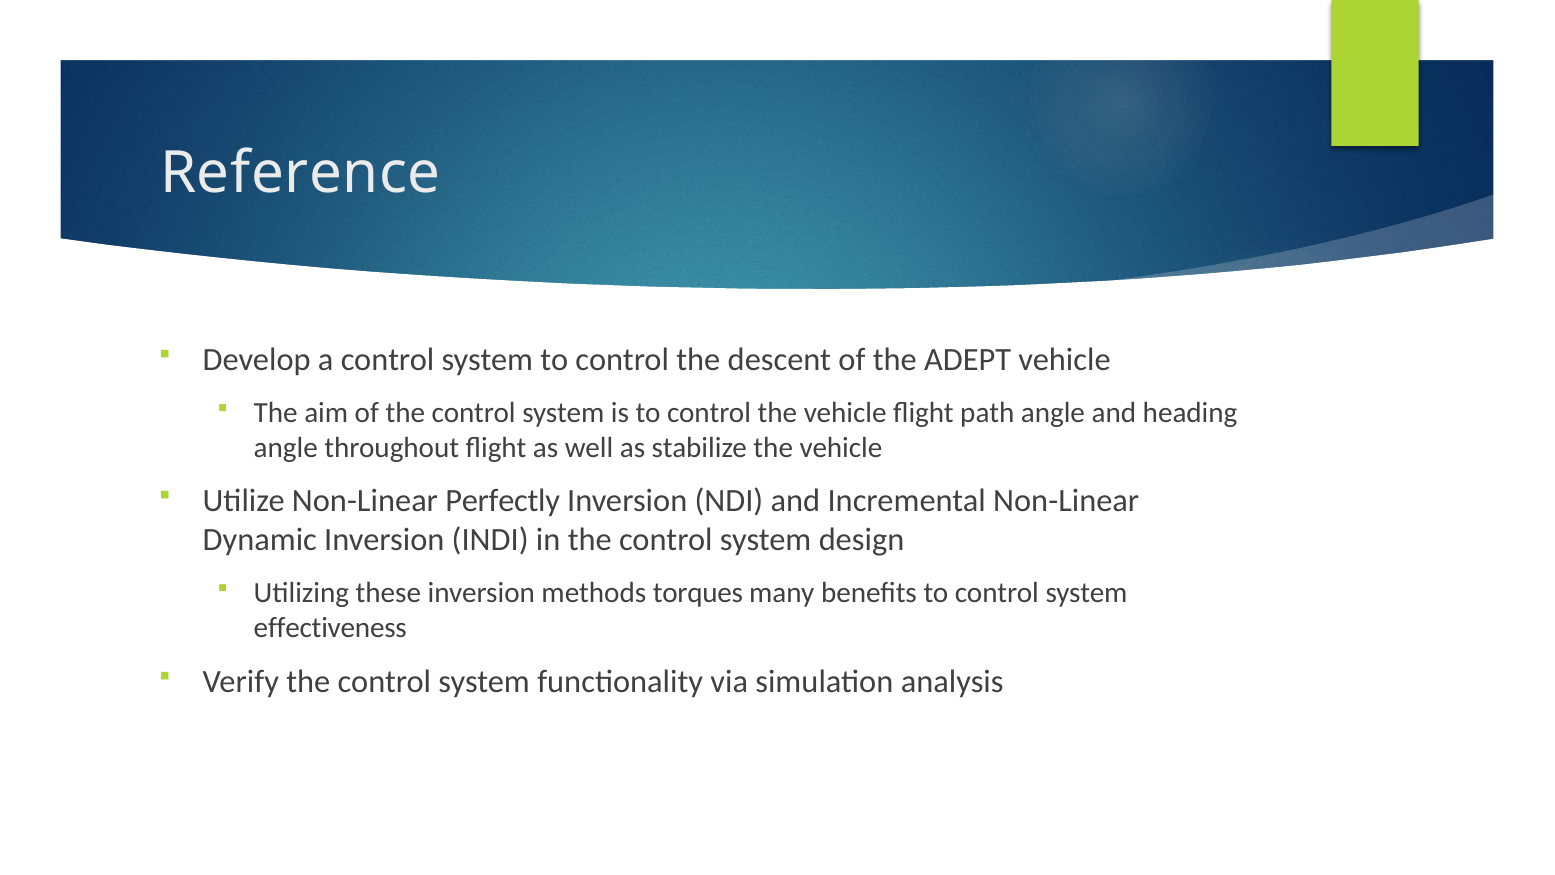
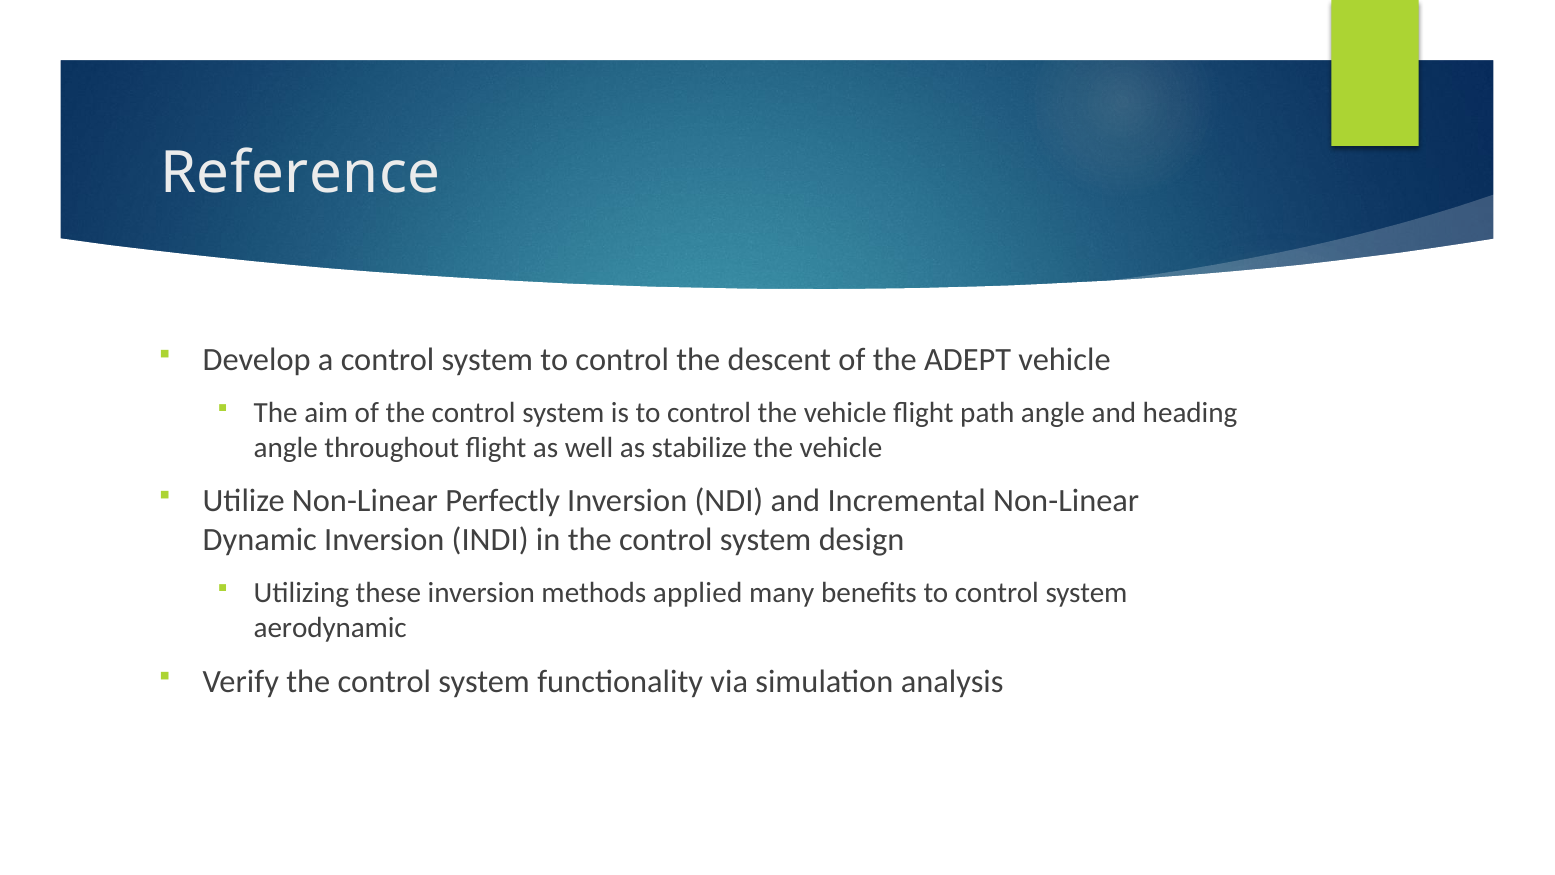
torques: torques -> applied
effectiveness: effectiveness -> aerodynamic
